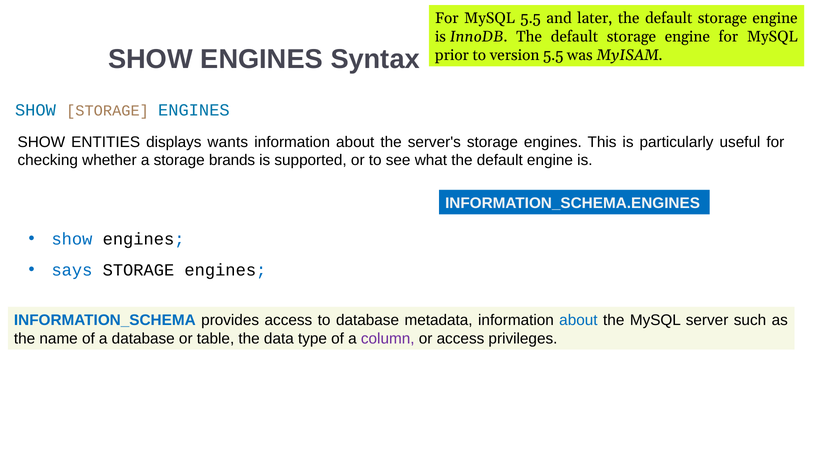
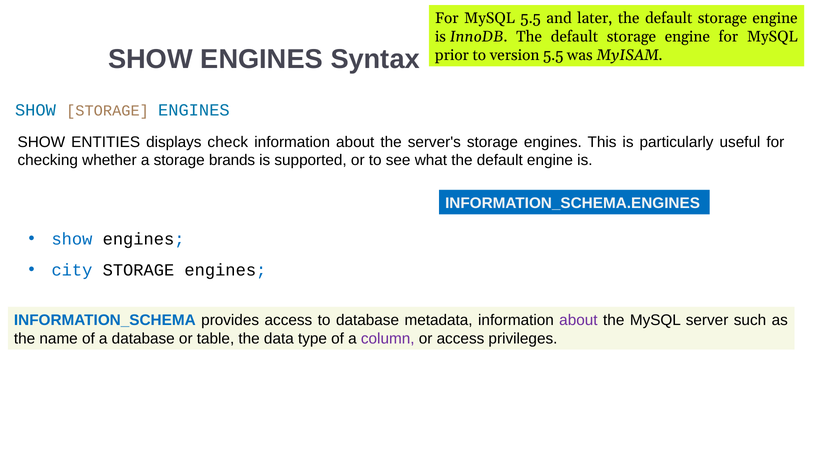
wants: wants -> check
says: says -> city
about at (578, 320) colour: blue -> purple
